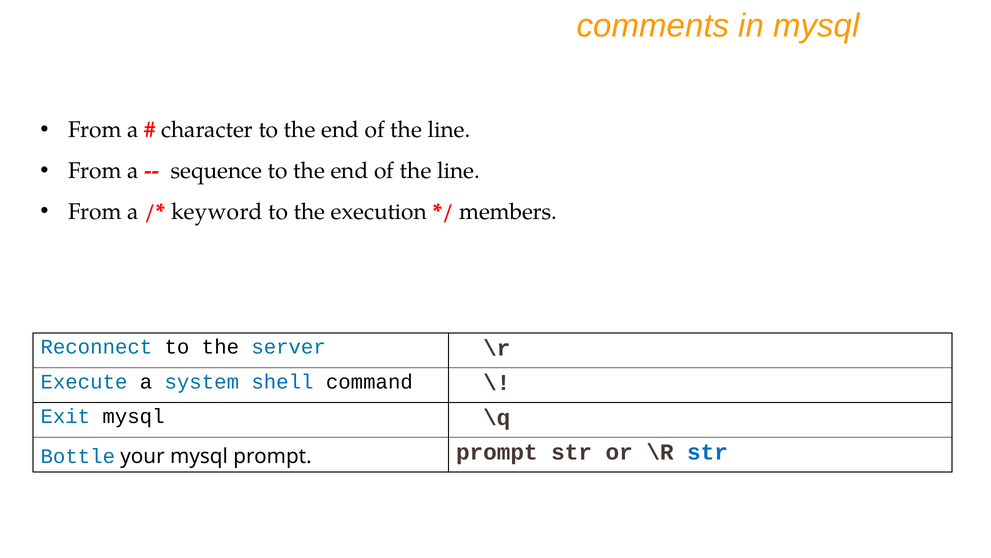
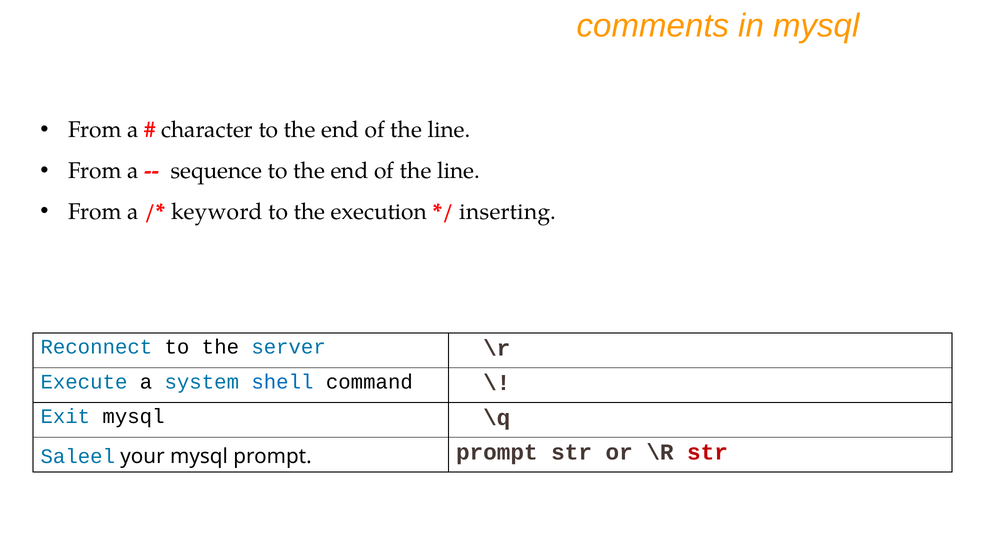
members: members -> inserting
Bottle: Bottle -> Saleel
str at (708, 452) colour: blue -> red
